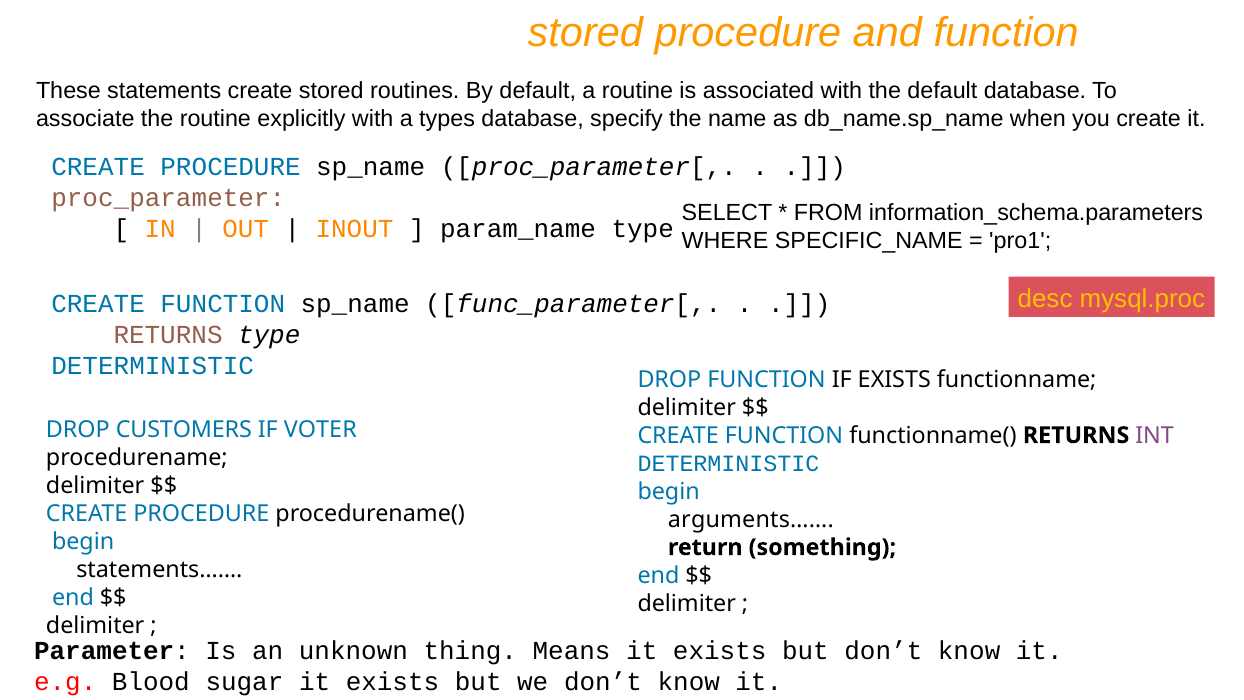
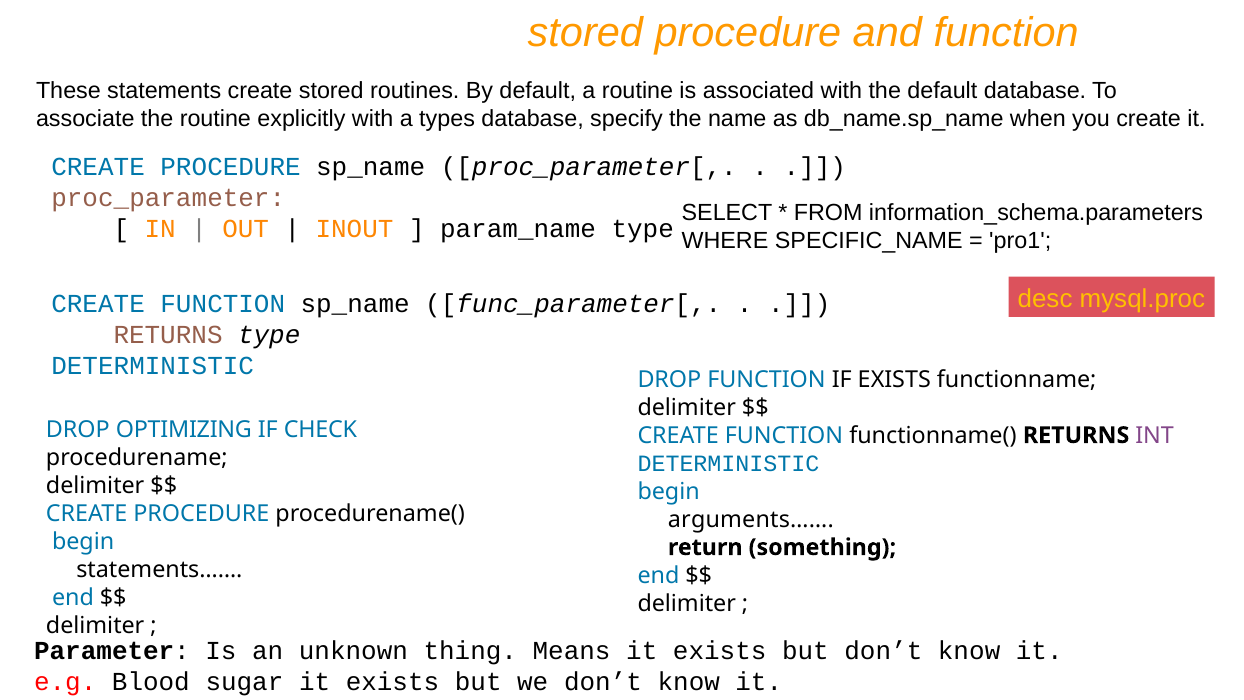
CUSTOMERS: CUSTOMERS -> OPTIMIZING
VOTER: VOTER -> CHECK
